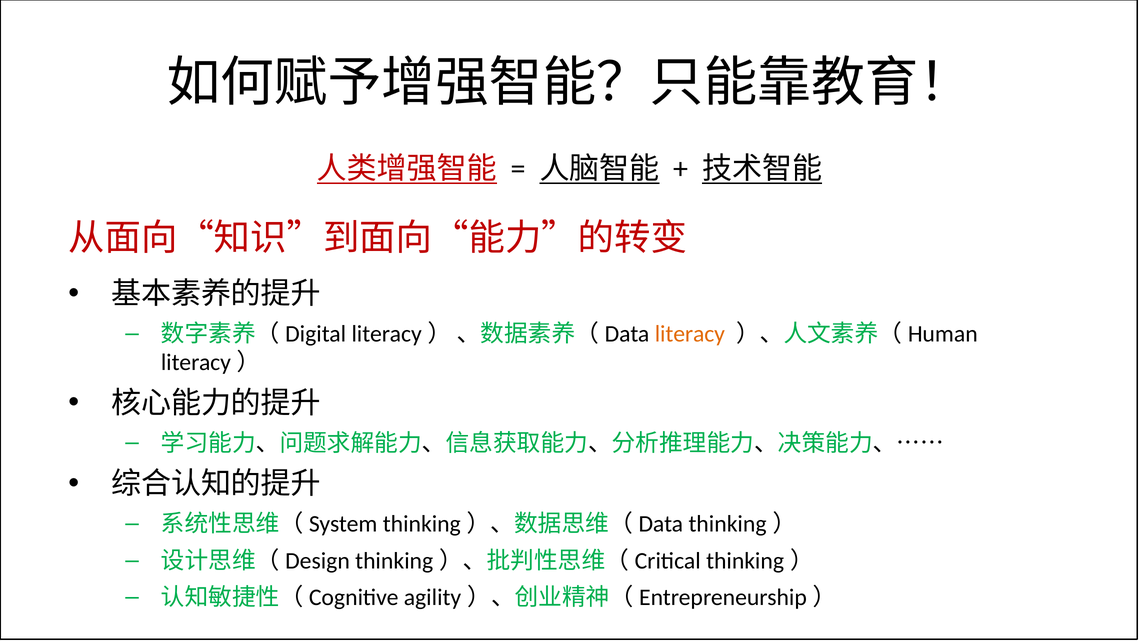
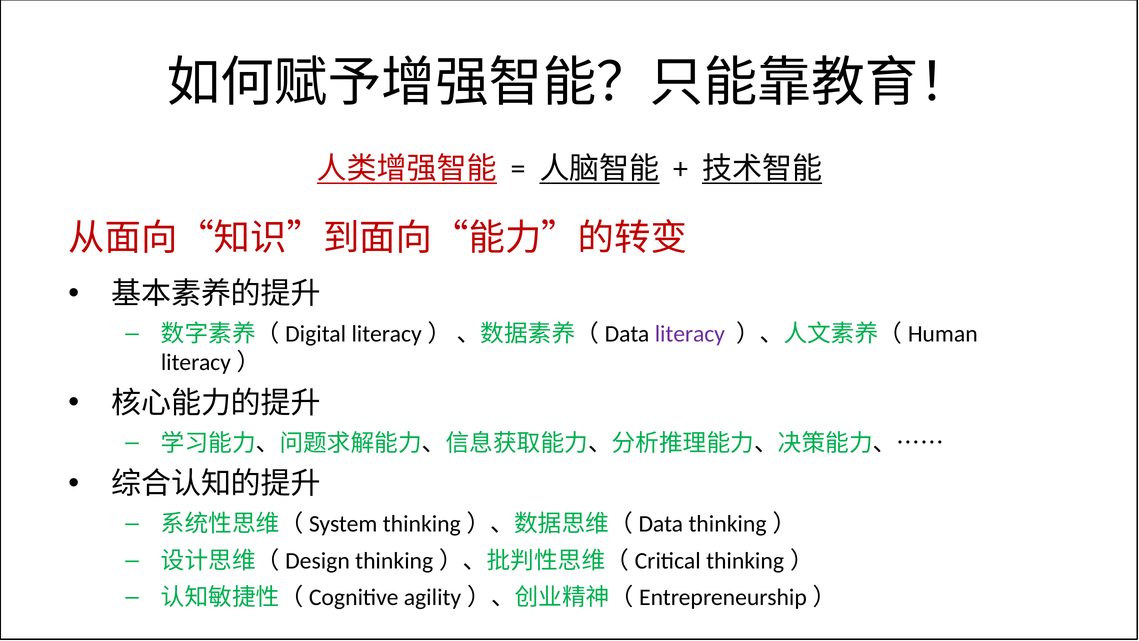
literacy colour: orange -> purple
